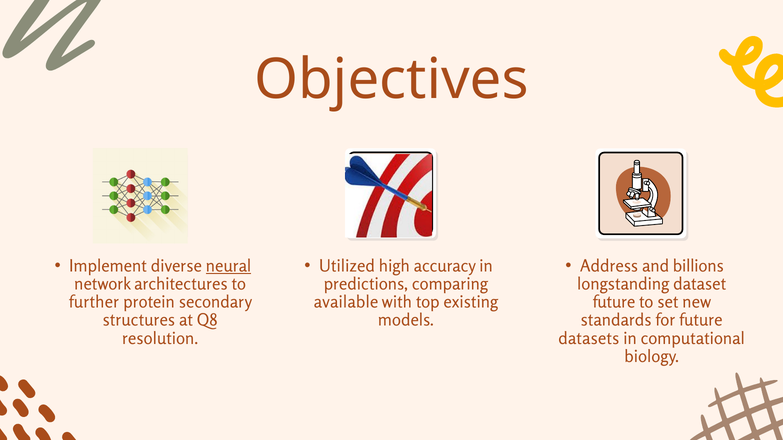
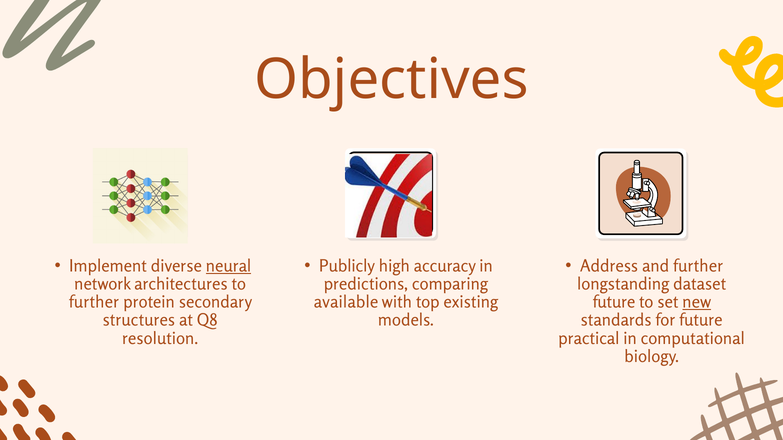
Utilized: Utilized -> Publicly
and billions: billions -> further
new underline: none -> present
datasets: datasets -> practical
